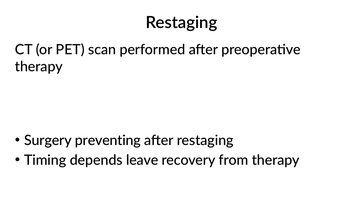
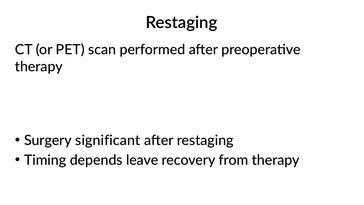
preventing: preventing -> significant
